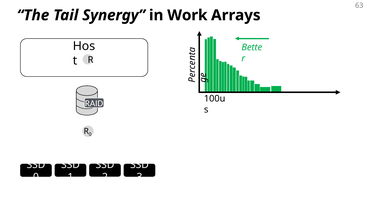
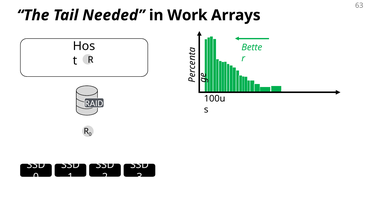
Synergy: Synergy -> Needed
